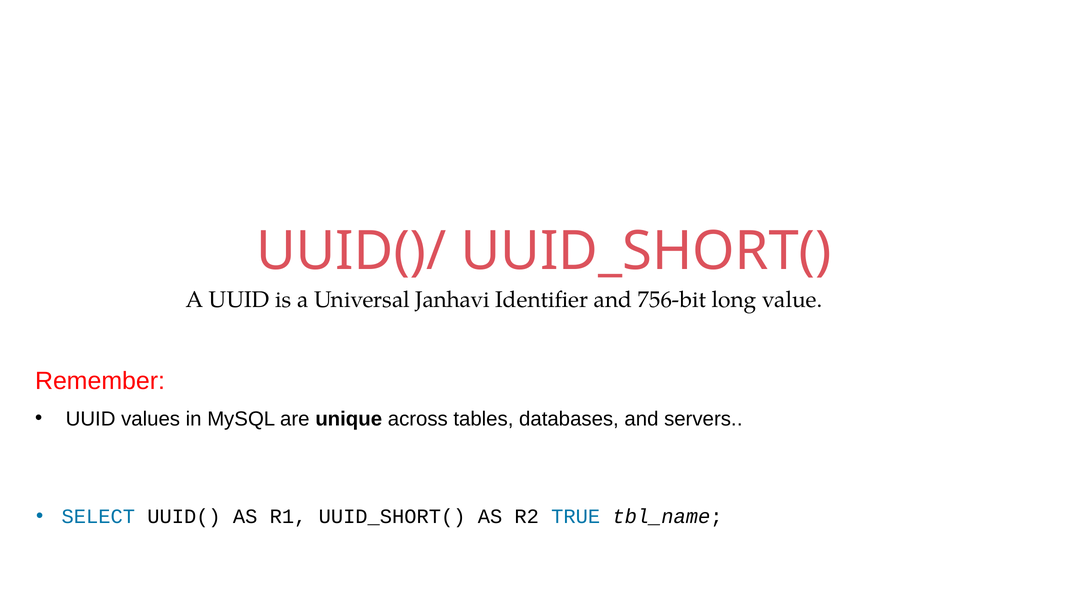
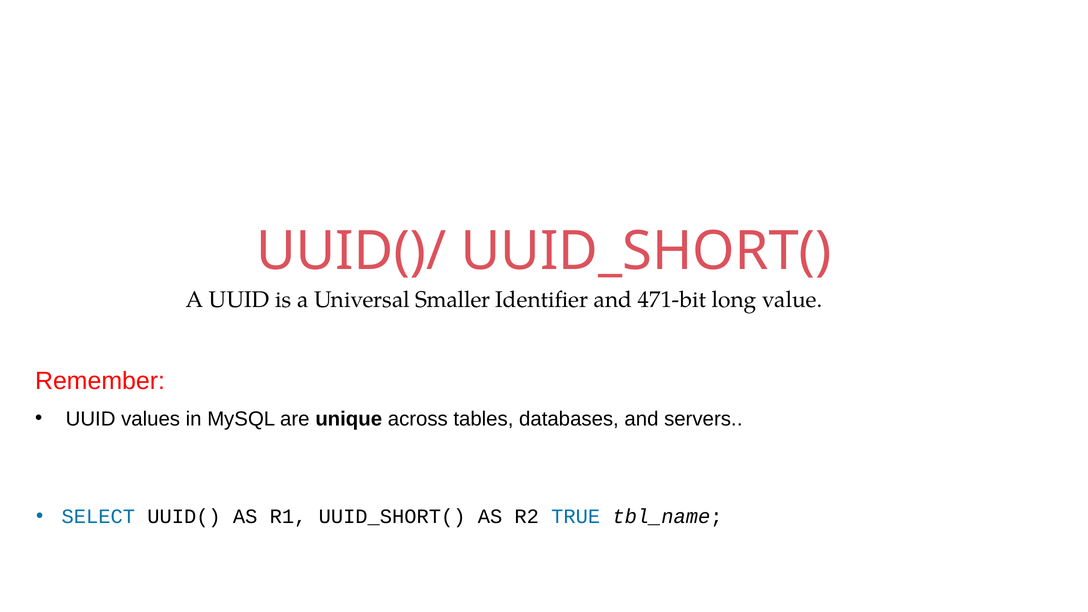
Janhavi: Janhavi -> Smaller
756-bit: 756-bit -> 471-bit
